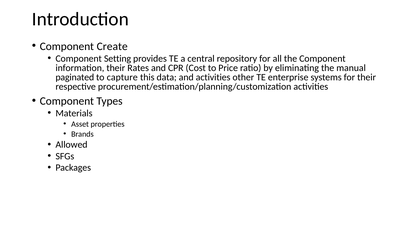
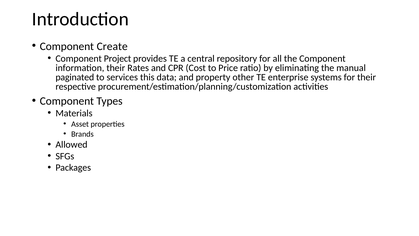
Setting: Setting -> Project
capture: capture -> services
and activities: activities -> property
